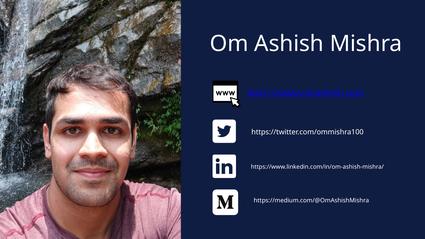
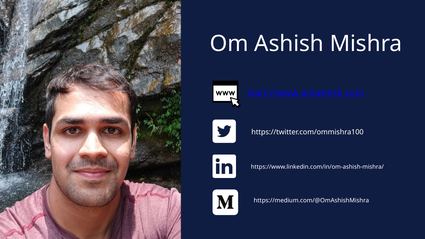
learn://www.omashish.com: learn://www.omashish.com -> start://www.omashish.com
